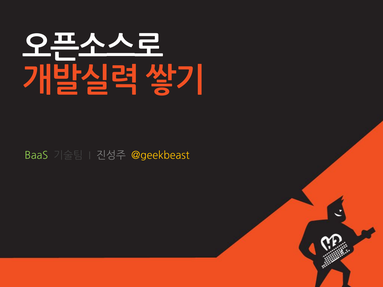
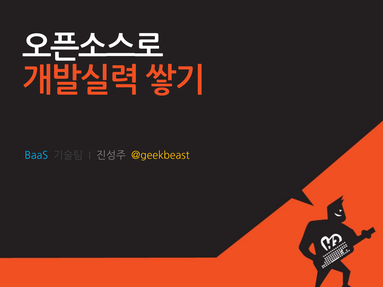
BaaS colour: light green -> light blue
